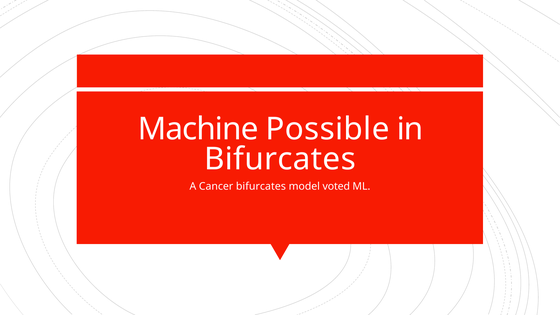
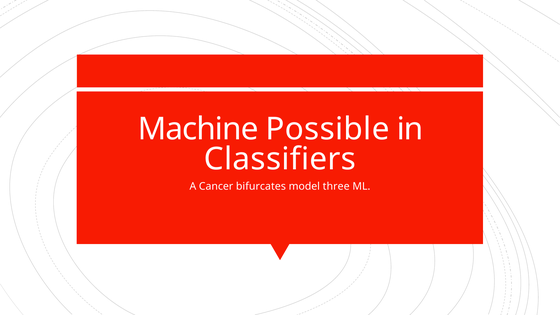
Bifurcates at (280, 159): Bifurcates -> Classifiers
voted: voted -> three
